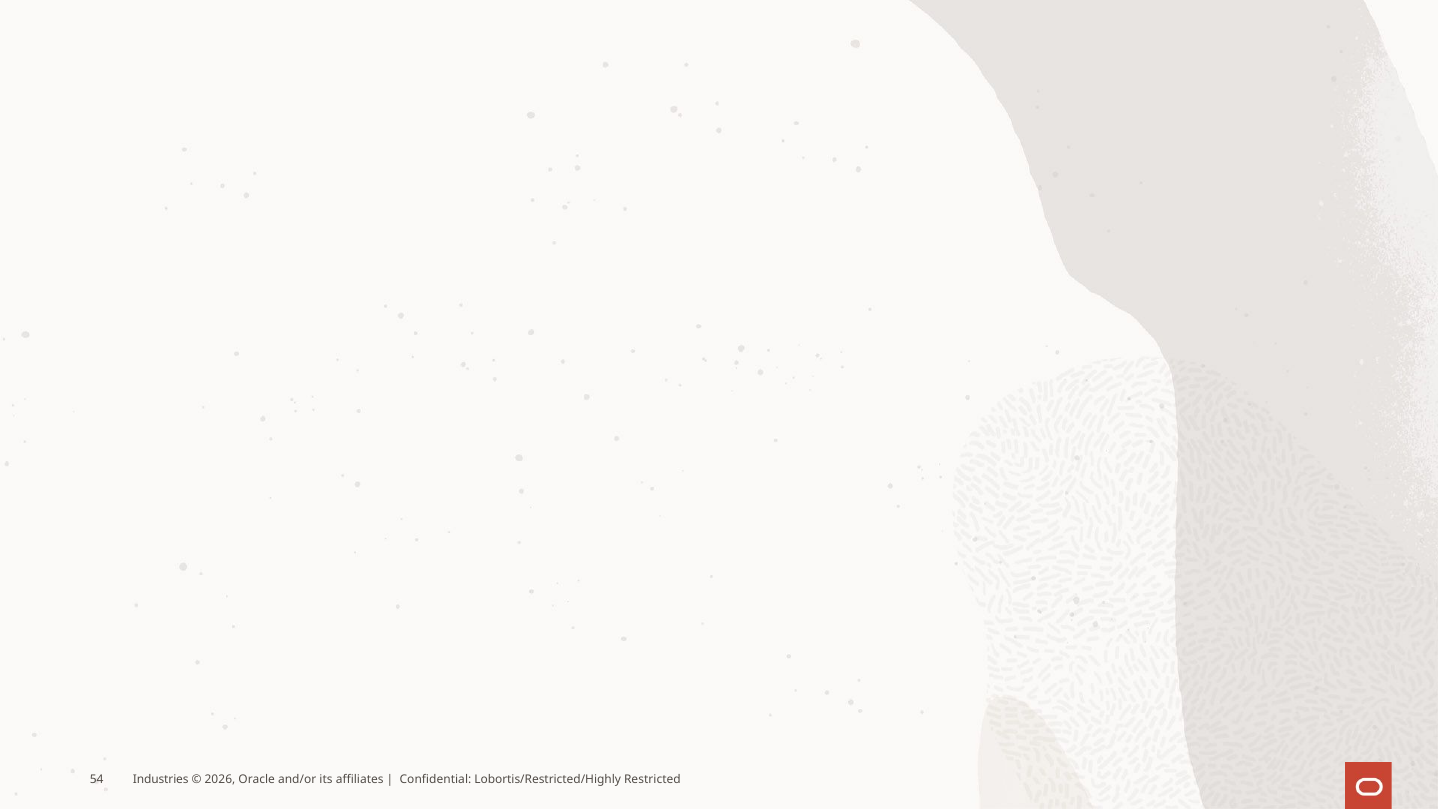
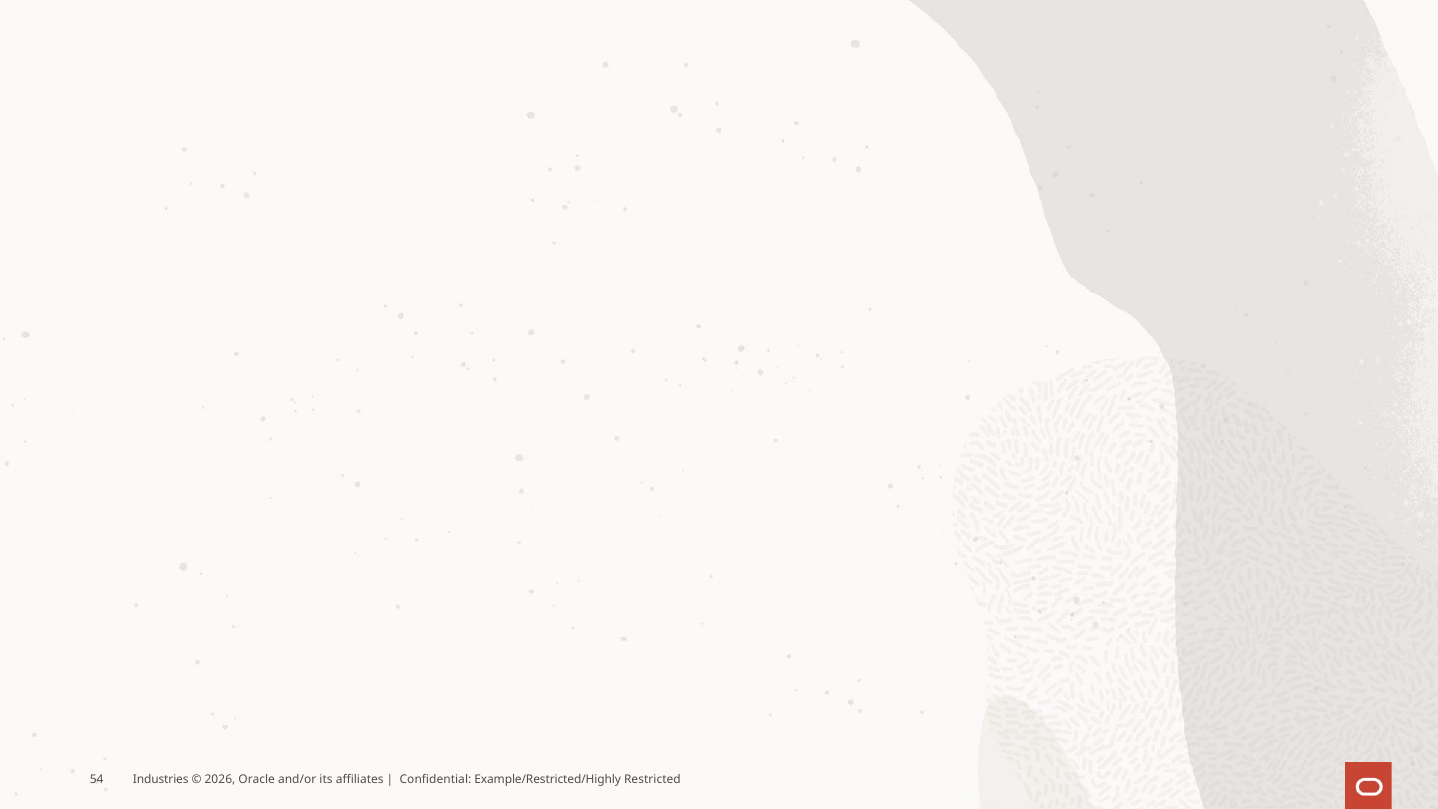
Lobortis/Restricted/Highly: Lobortis/Restricted/Highly -> Example/Restricted/Highly
